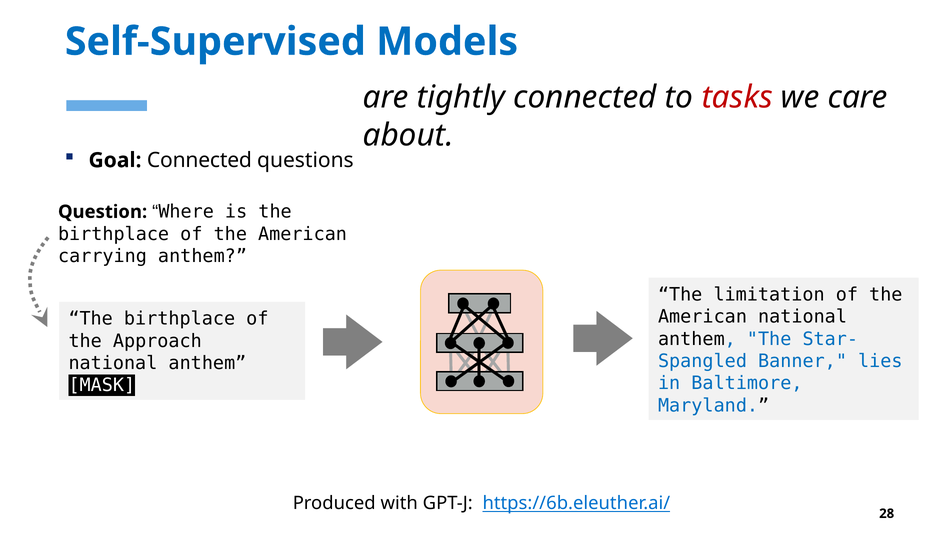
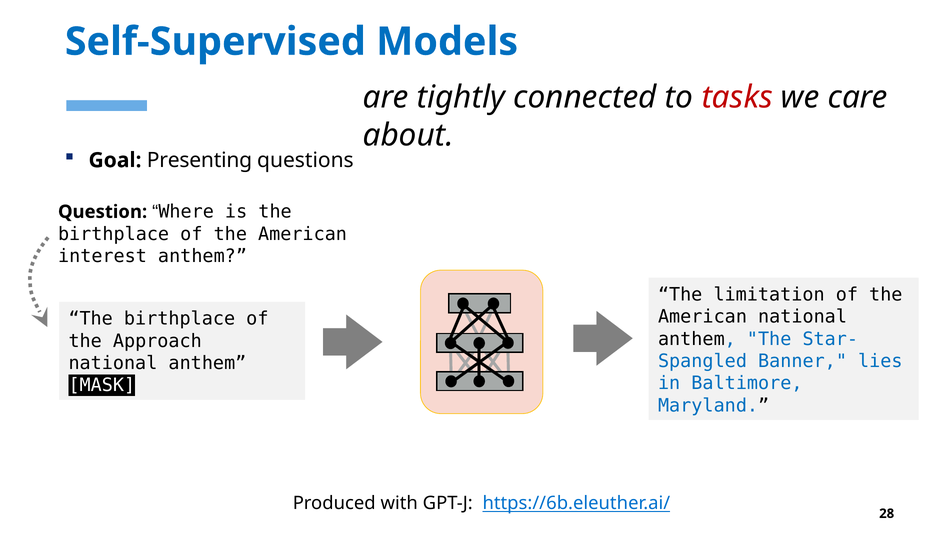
Goal Connected: Connected -> Presenting
carrying: carrying -> interest
